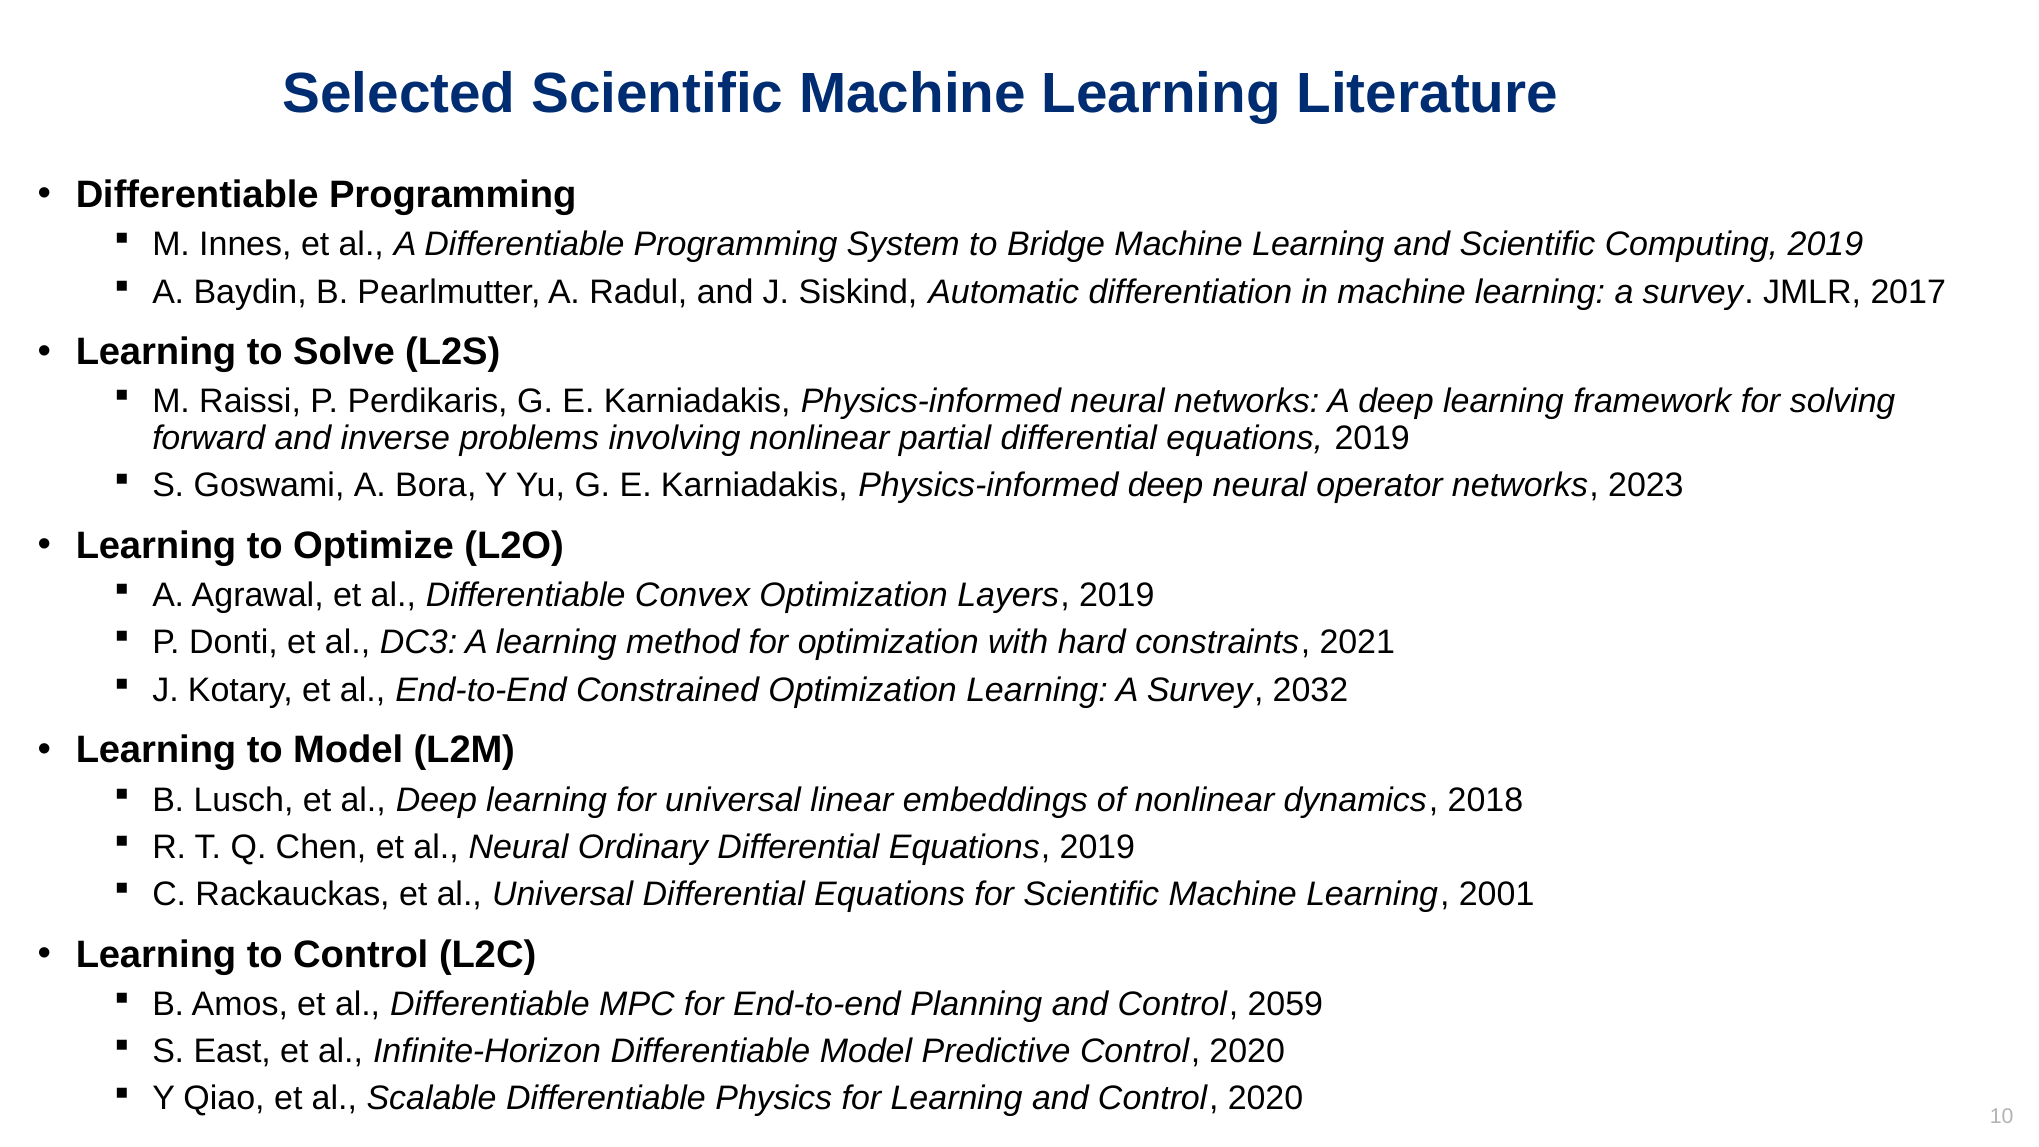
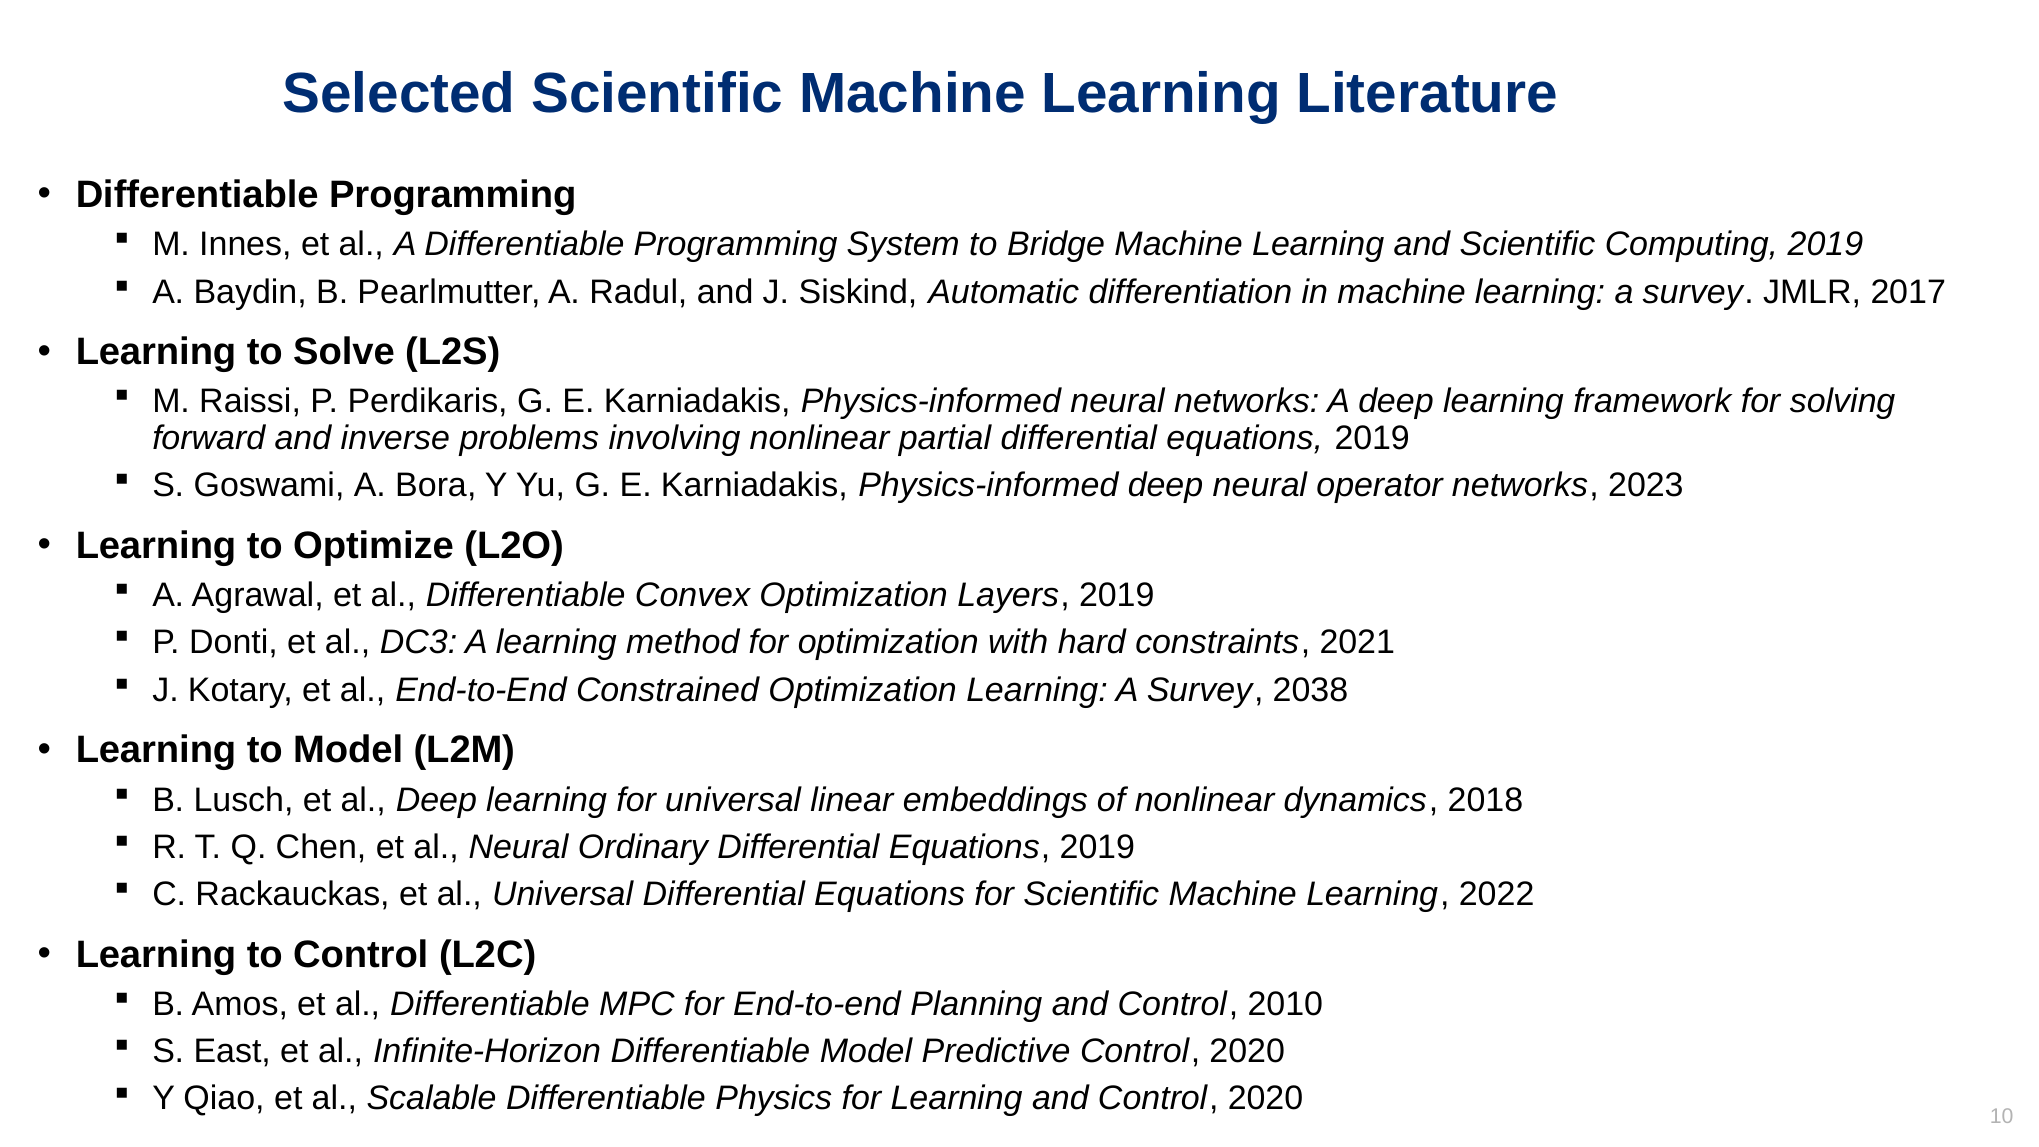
2032: 2032 -> 2038
2001: 2001 -> 2022
2059: 2059 -> 2010
